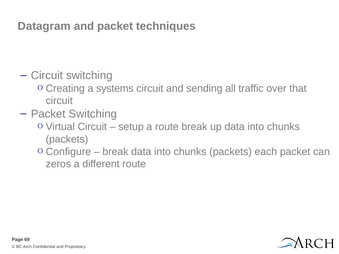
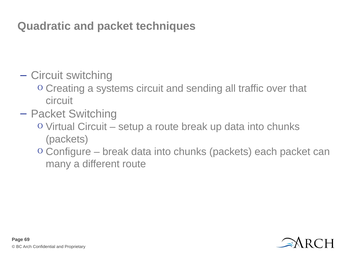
Datagram: Datagram -> Quadratic
zeros: zeros -> many
